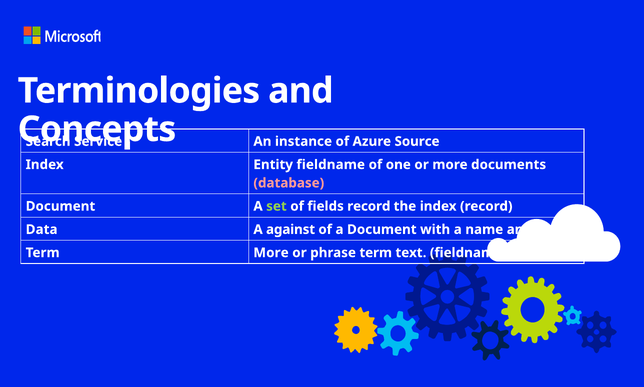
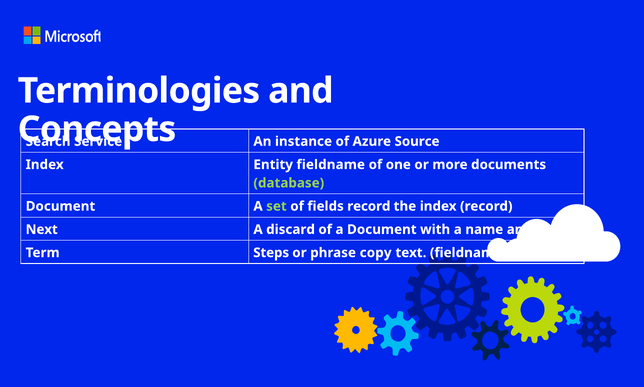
database colour: pink -> light green
Data: Data -> Next
against: against -> discard
Term More: More -> Steps
phrase term: term -> copy
